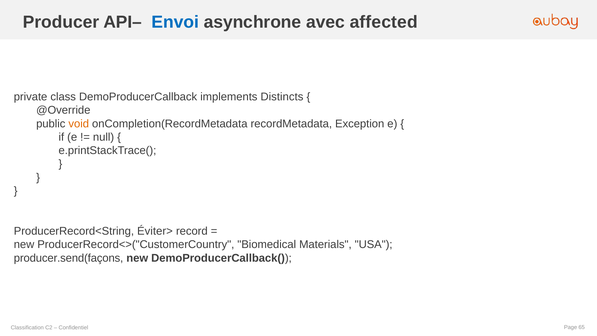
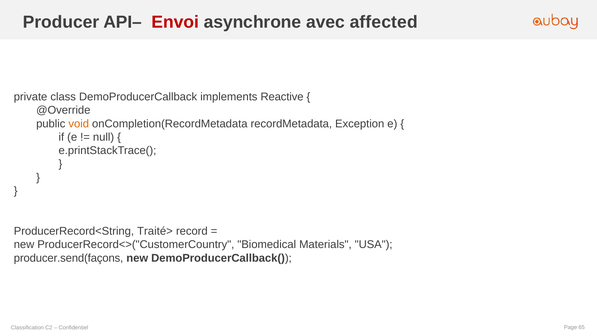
Envoi colour: blue -> red
Distincts: Distincts -> Reactive
Éviter>: Éviter> -> Traité>
